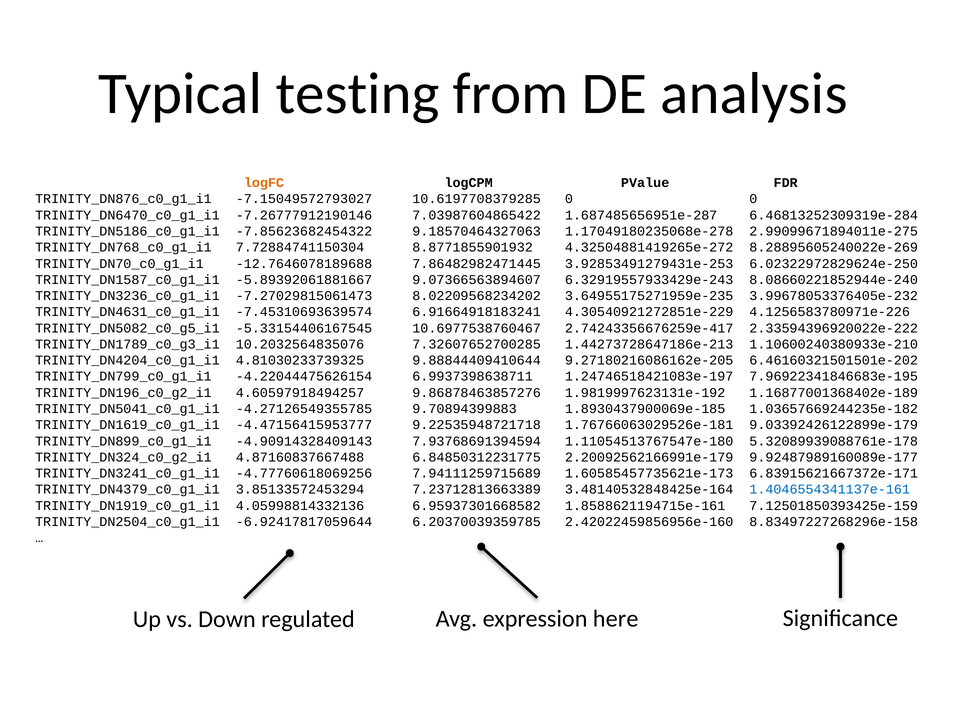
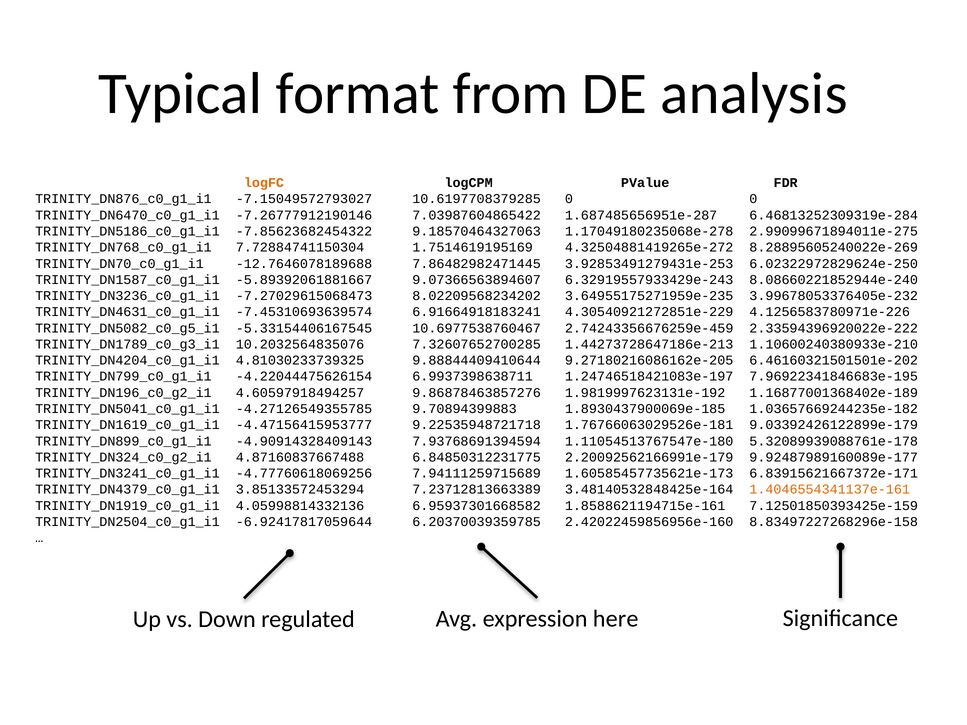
testing: testing -> format
8.8771855901932: 8.8771855901932 -> 1.7514619195169
-7.27029815061473: -7.27029815061473 -> -7.27029615068473
2.74243356676259e-417: 2.74243356676259e-417 -> 2.74243356676259e-459
1.4046554341137e-161 colour: blue -> orange
